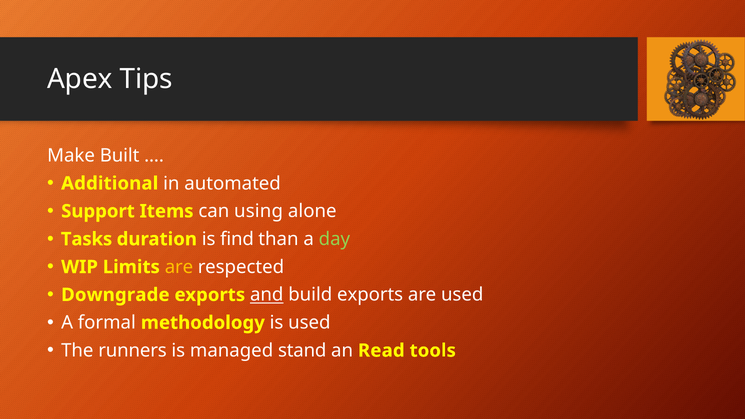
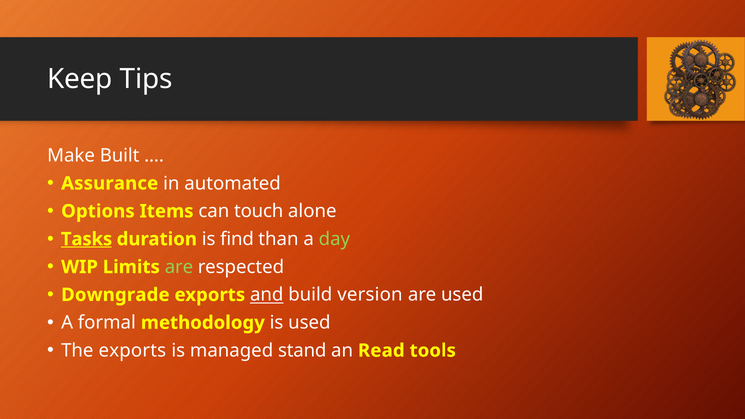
Apex: Apex -> Keep
Additional: Additional -> Assurance
Support: Support -> Options
using: using -> touch
Tasks underline: none -> present
are at (179, 267) colour: yellow -> light green
build exports: exports -> version
The runners: runners -> exports
